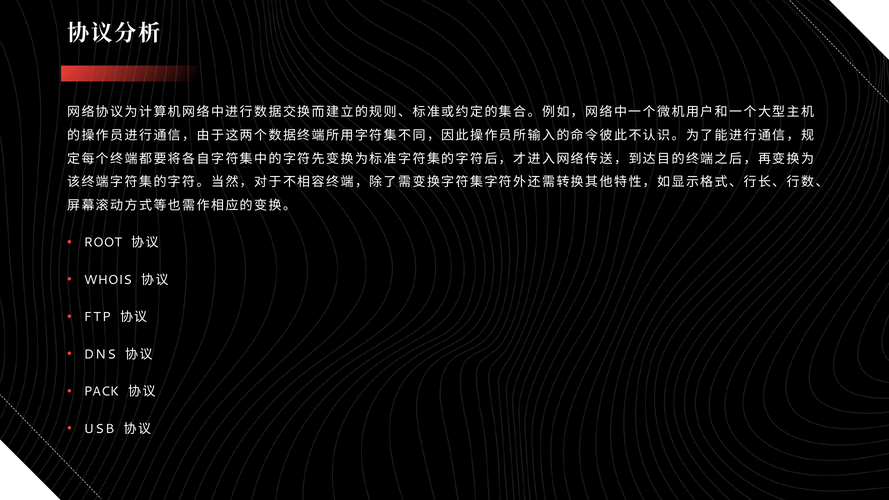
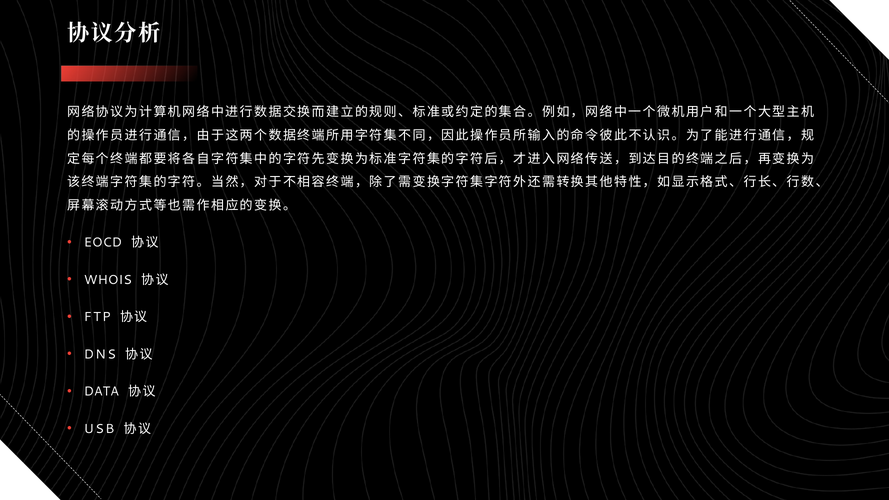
ROOT: ROOT -> EOCD
PACK: PACK -> DATA
